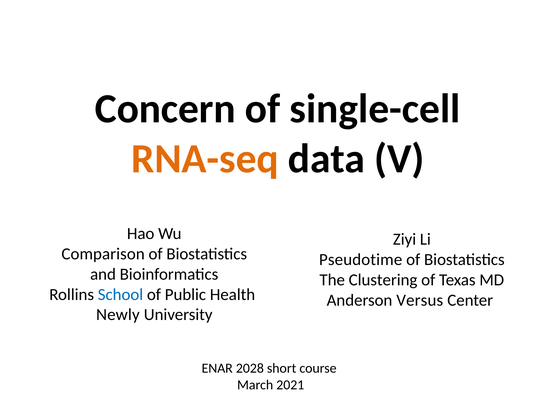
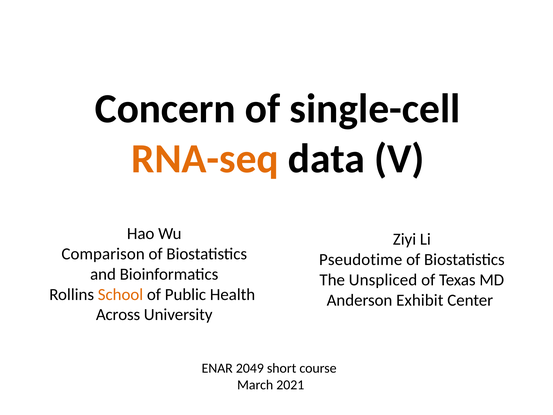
Clustering: Clustering -> Unspliced
School colour: blue -> orange
Versus: Versus -> Exhibit
Newly: Newly -> Across
2028: 2028 -> 2049
